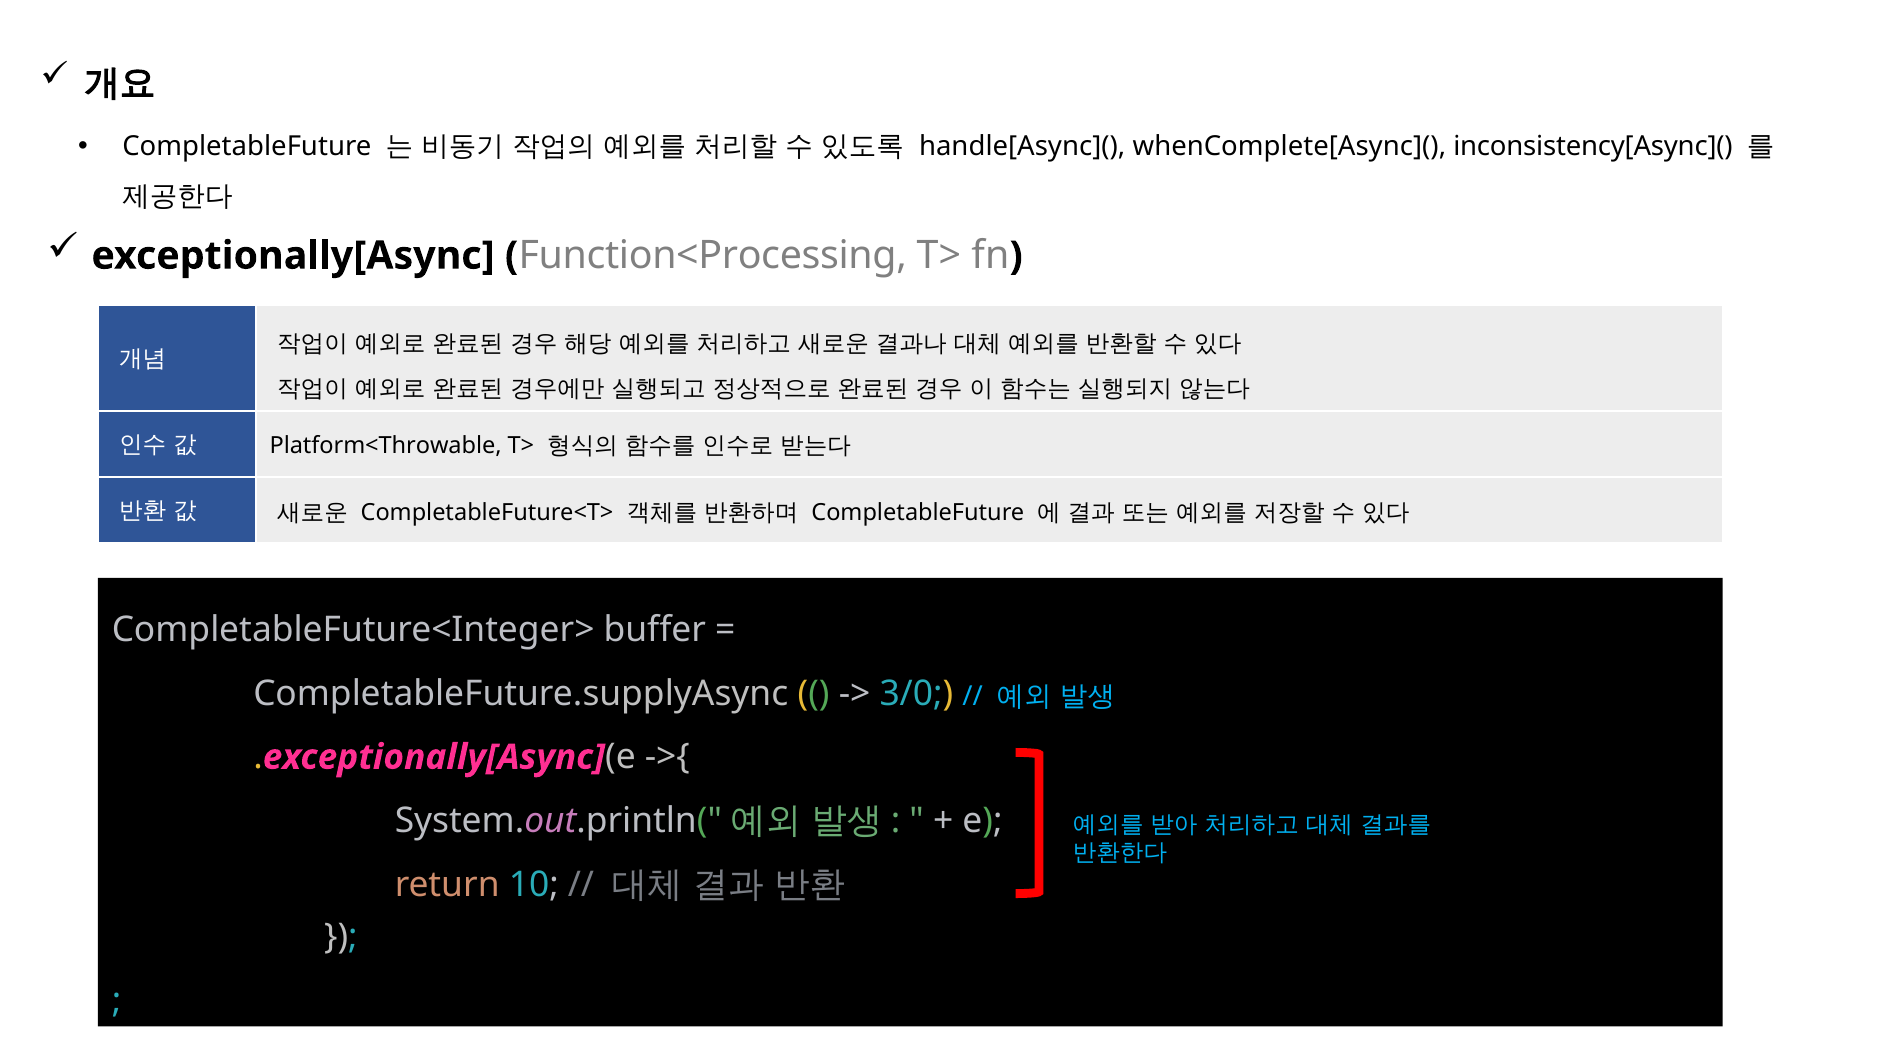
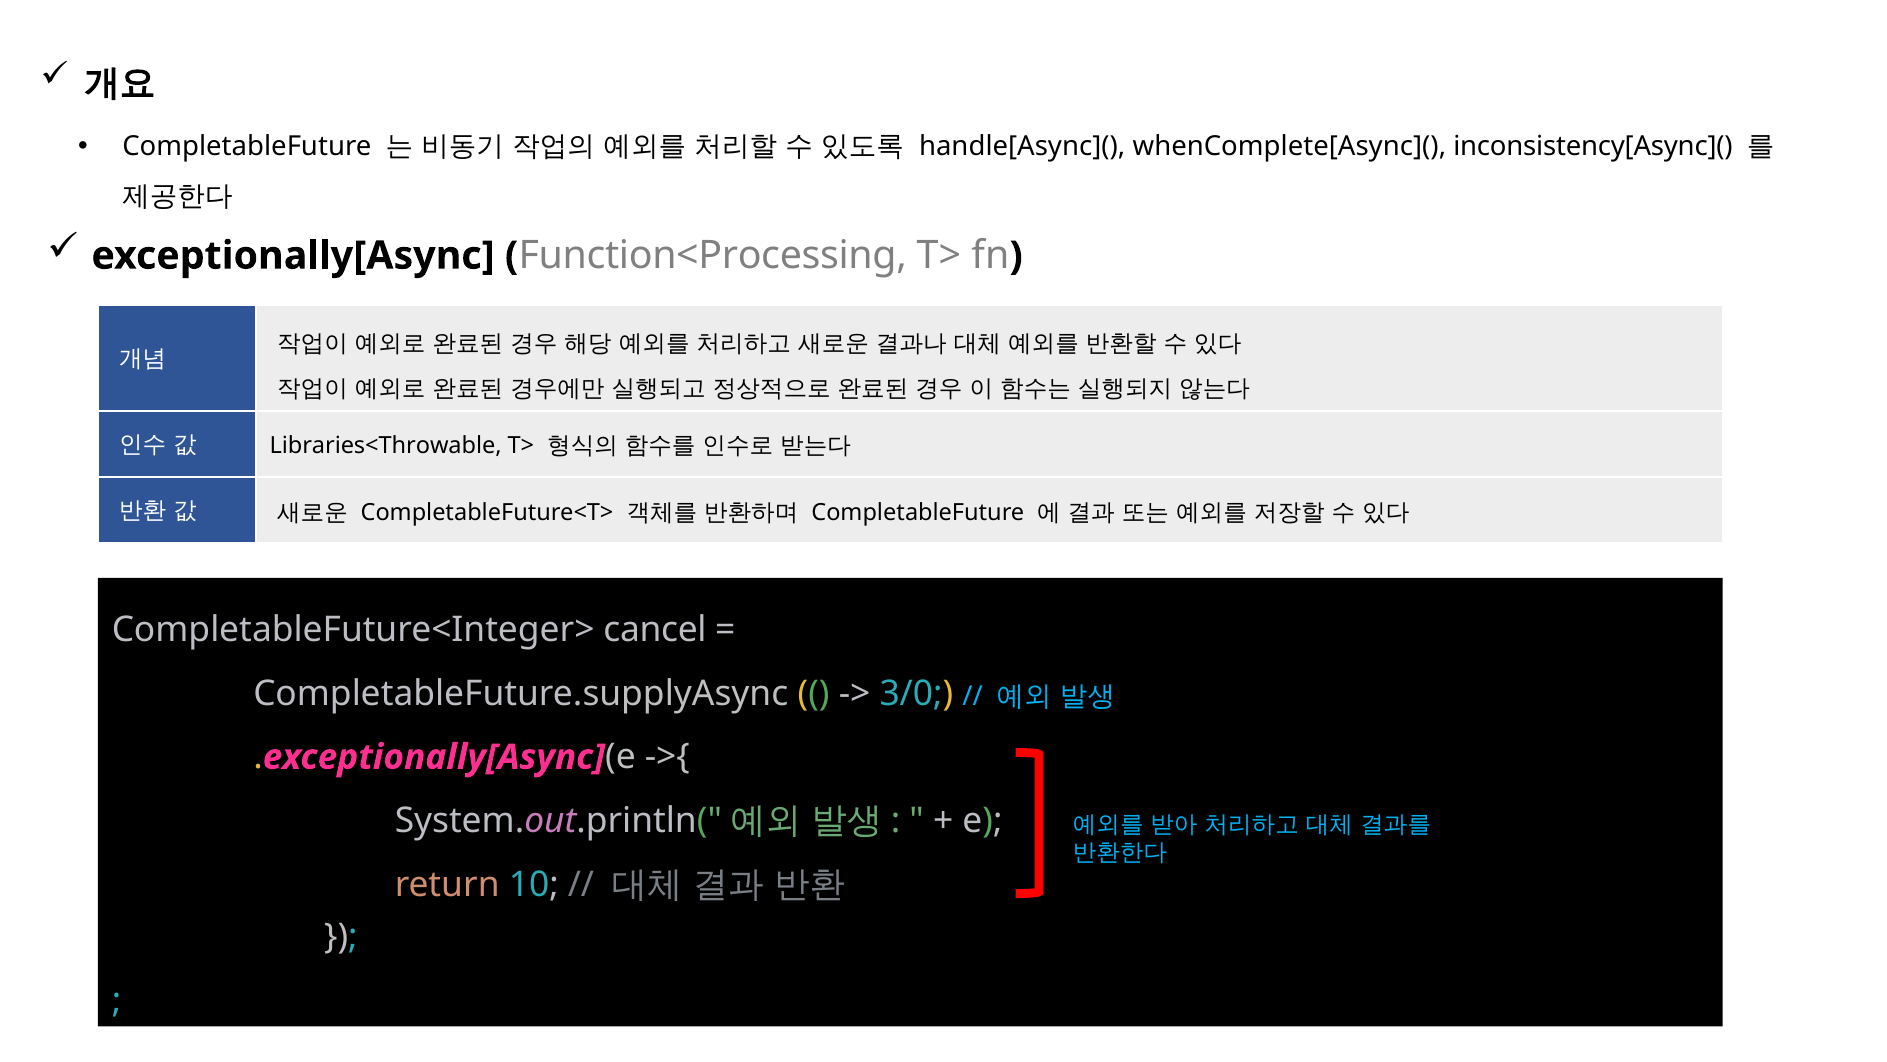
Platform<Throwable: Platform<Throwable -> Libraries<Throwable
buffer: buffer -> cancel
